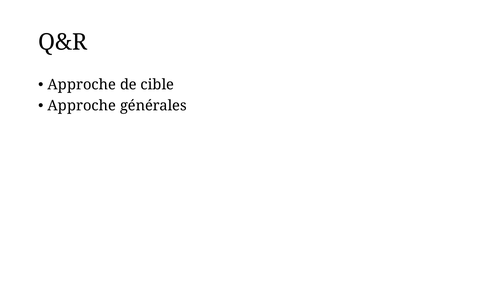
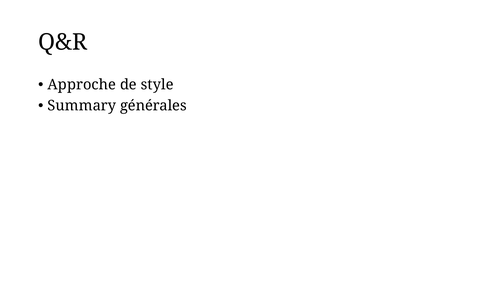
cible: cible -> style
Approche at (82, 106): Approche -> Summary
